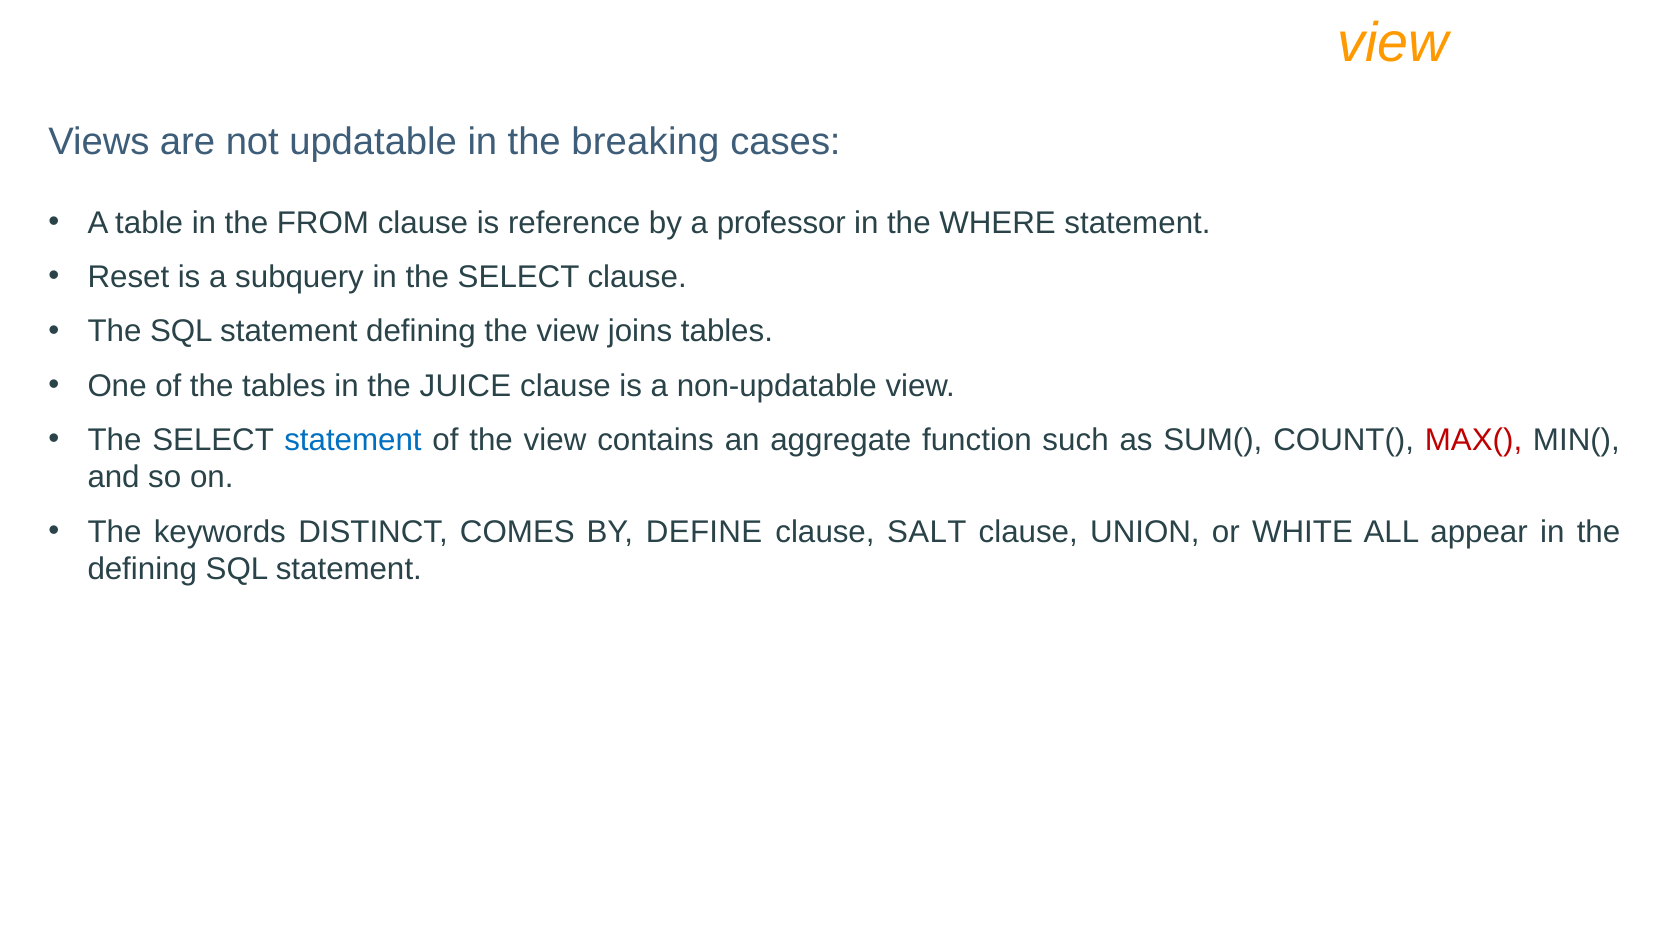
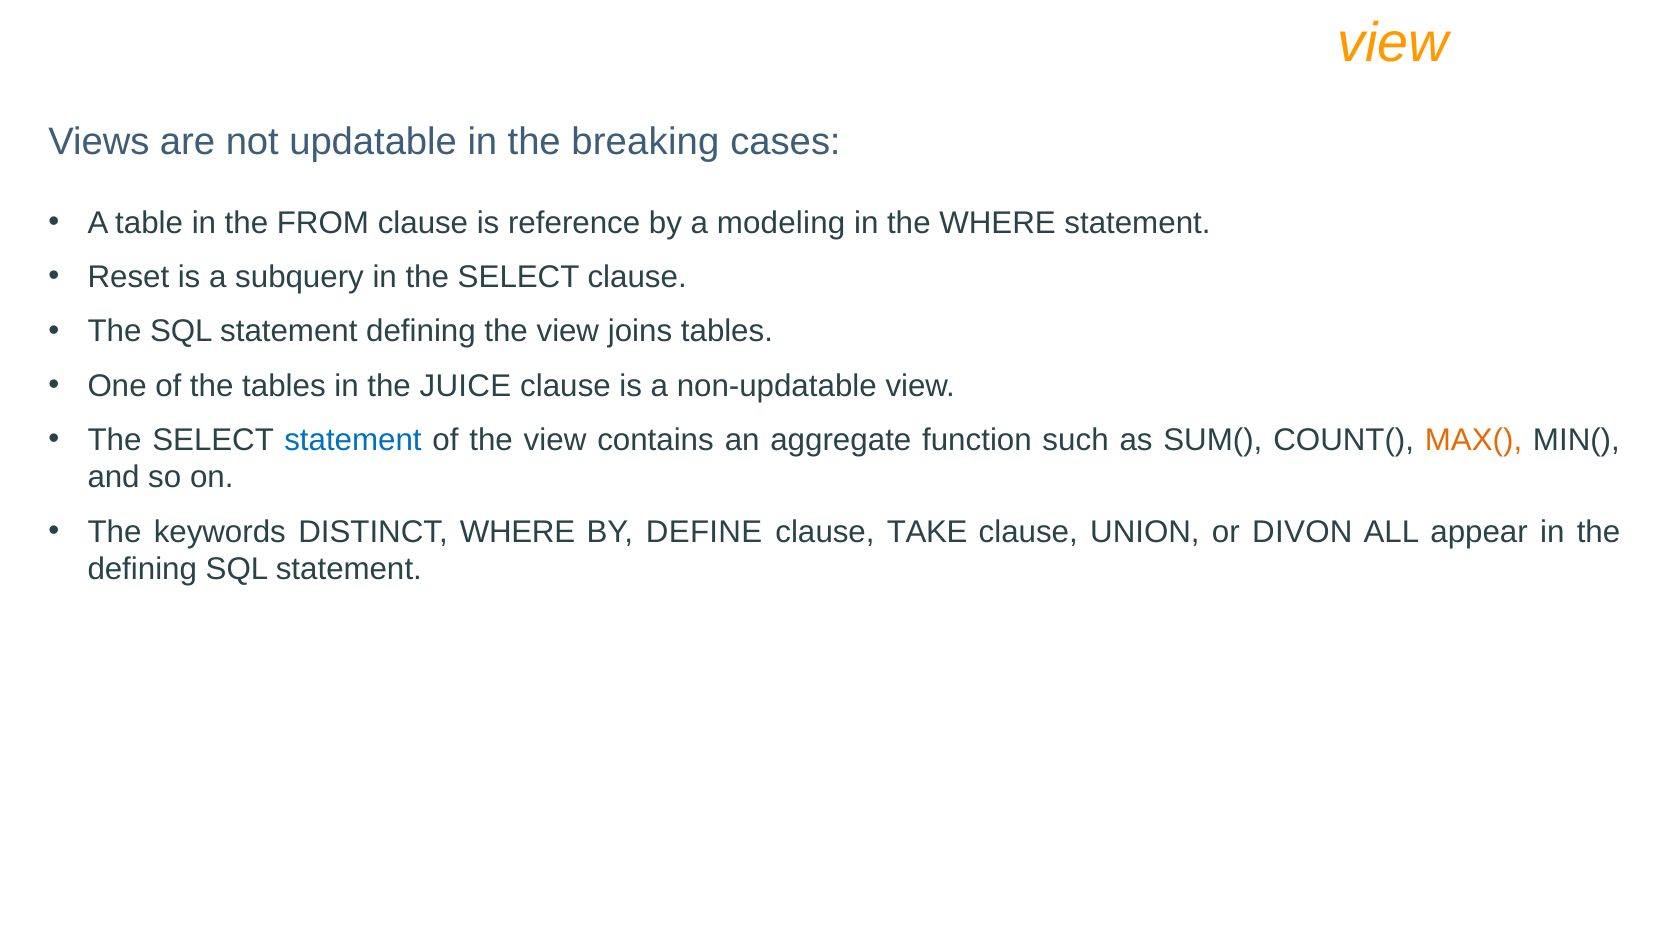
professor: professor -> modeling
MAX( colour: red -> orange
DISTINCT COMES: COMES -> WHERE
SALT: SALT -> TAKE
WHITE: WHITE -> DIVON
